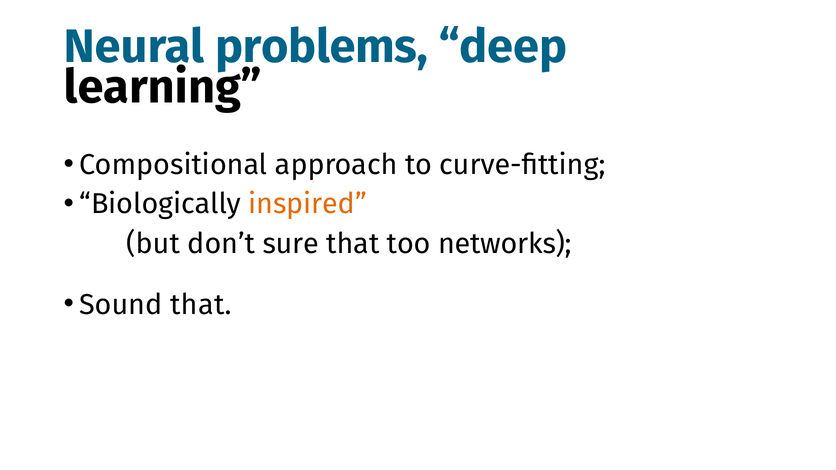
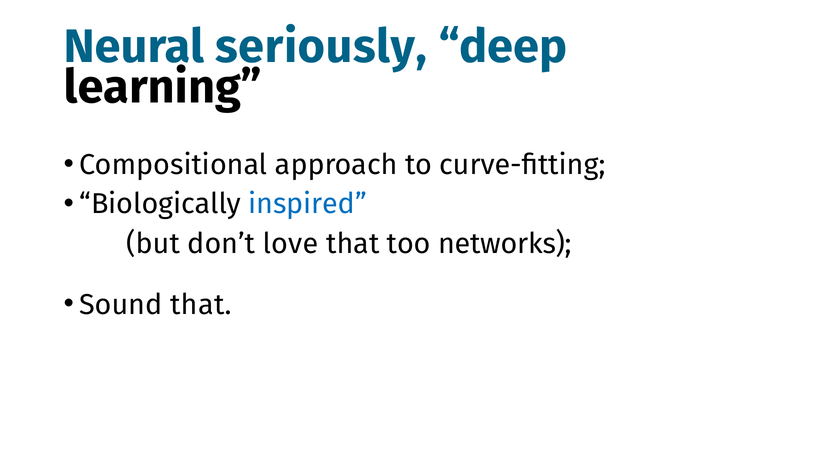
problems: problems -> seriously
inspired colour: orange -> blue
sure: sure -> love
